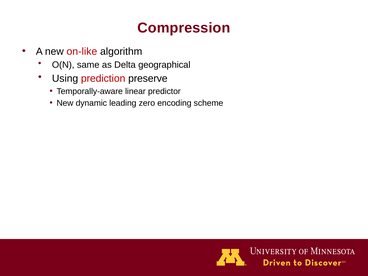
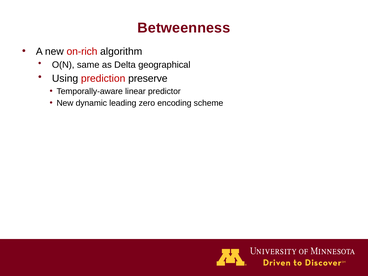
Compression: Compression -> Betweenness
on-like: on-like -> on-rich
